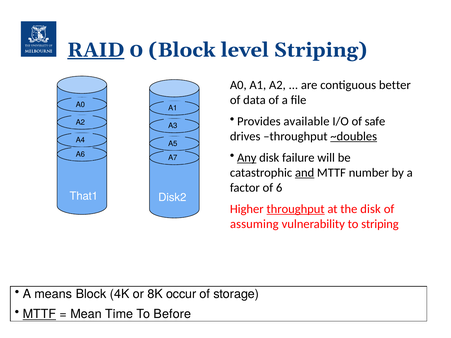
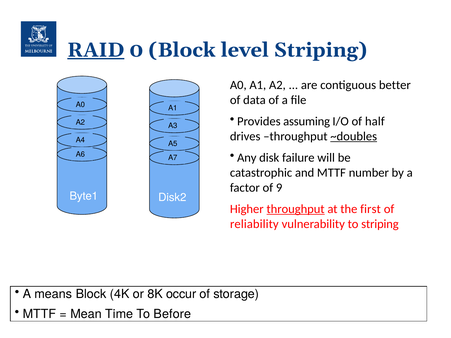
available: available -> assuming
safe: safe -> half
Any underline: present -> none
and underline: present -> none
6: 6 -> 9
That1: That1 -> Byte1
the disk: disk -> first
assuming: assuming -> reliability
MTTF at (39, 314) underline: present -> none
